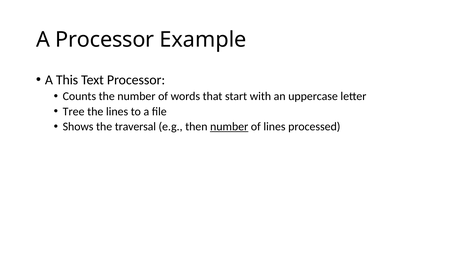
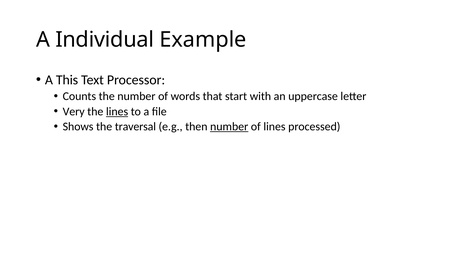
A Processor: Processor -> Individual
Tree: Tree -> Very
lines at (117, 112) underline: none -> present
